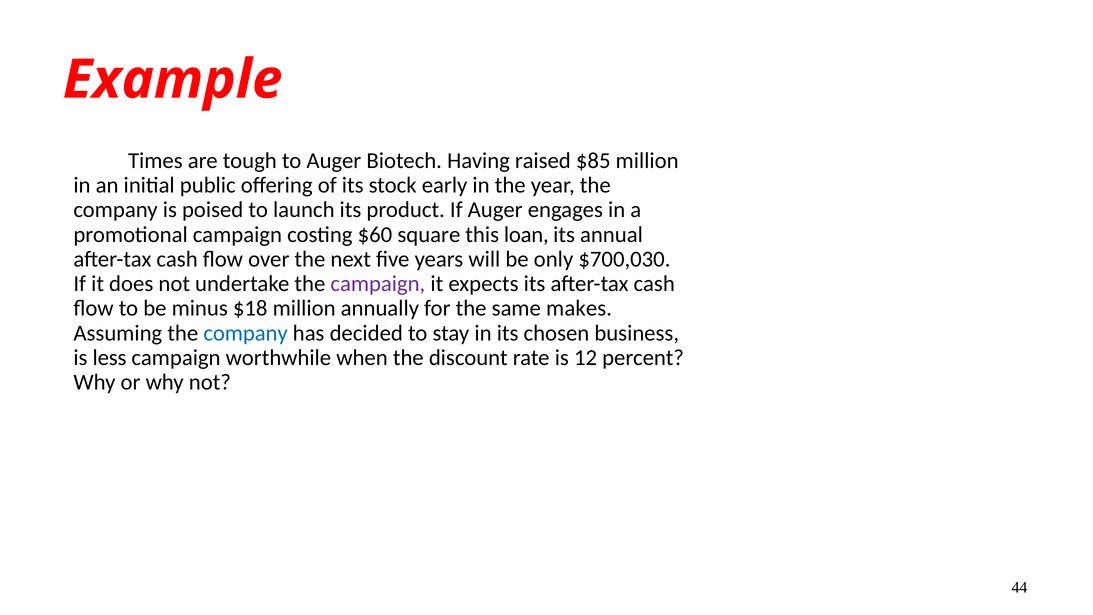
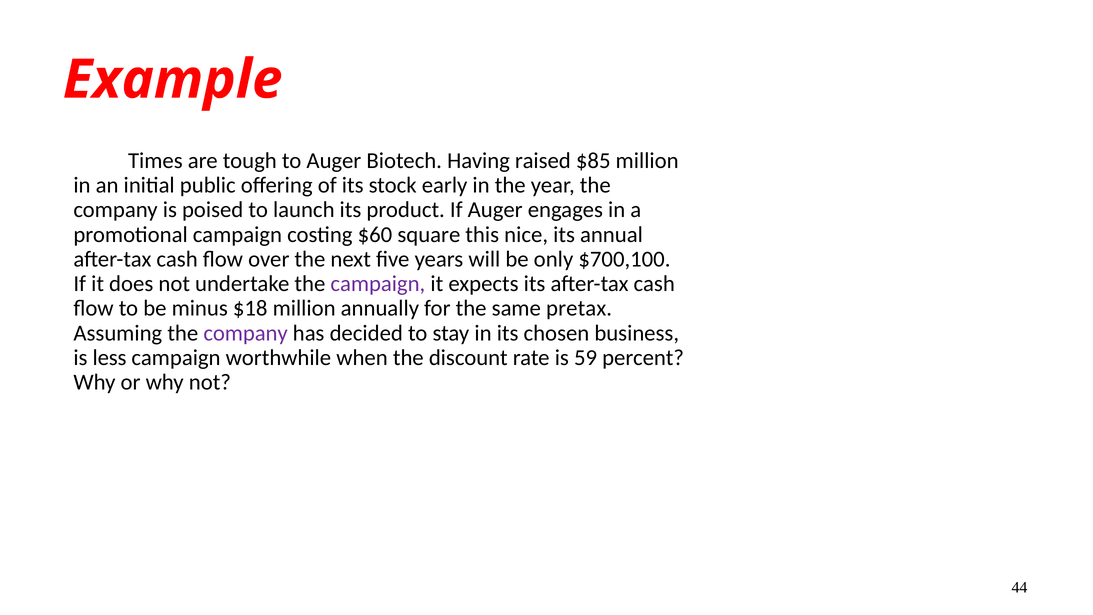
loan: loan -> nice
$700,030: $700,030 -> $700,100
makes: makes -> pretax
company at (246, 333) colour: blue -> purple
12: 12 -> 59
